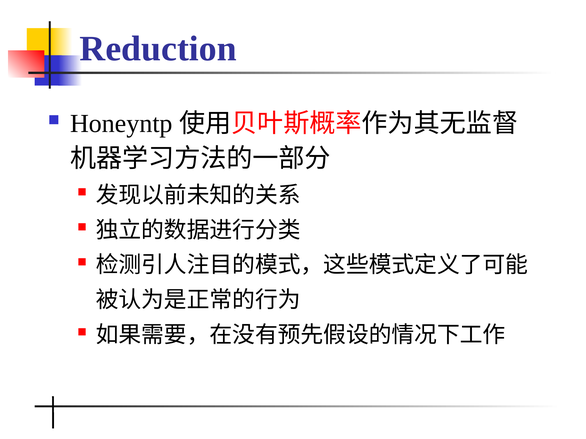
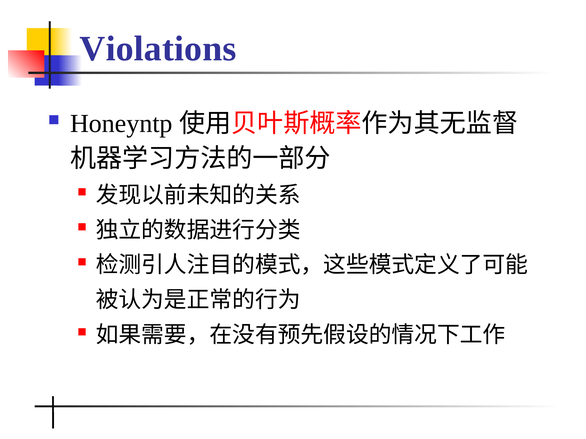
Reduction: Reduction -> Violations
